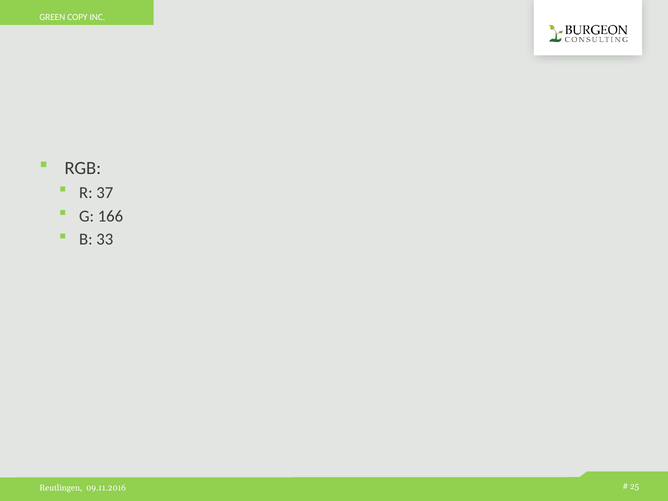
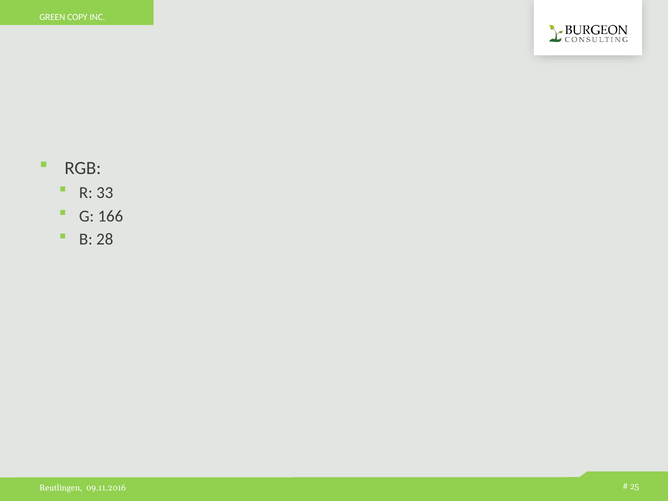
37: 37 -> 33
33: 33 -> 28
